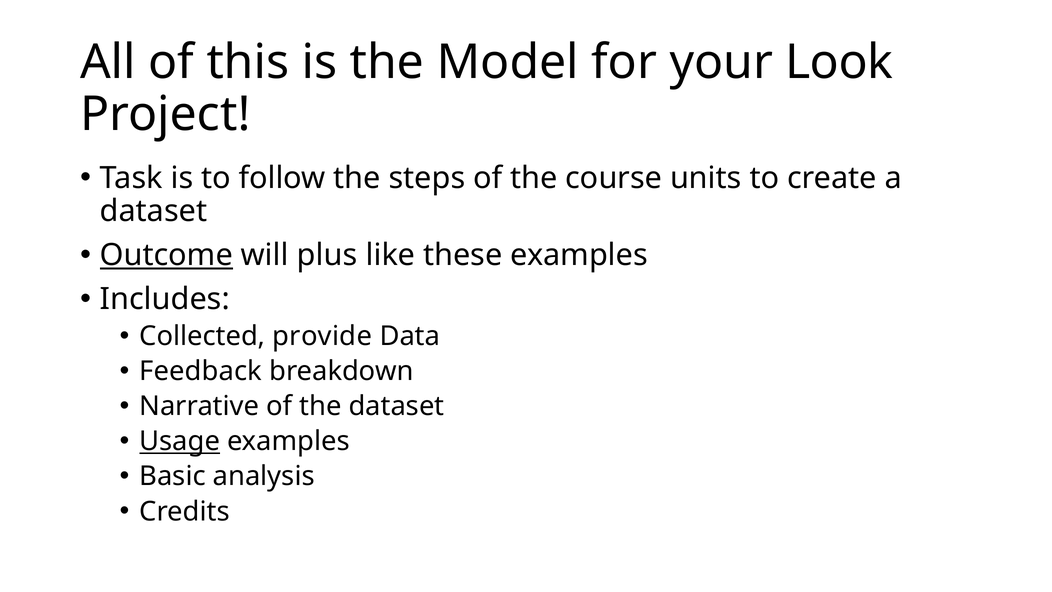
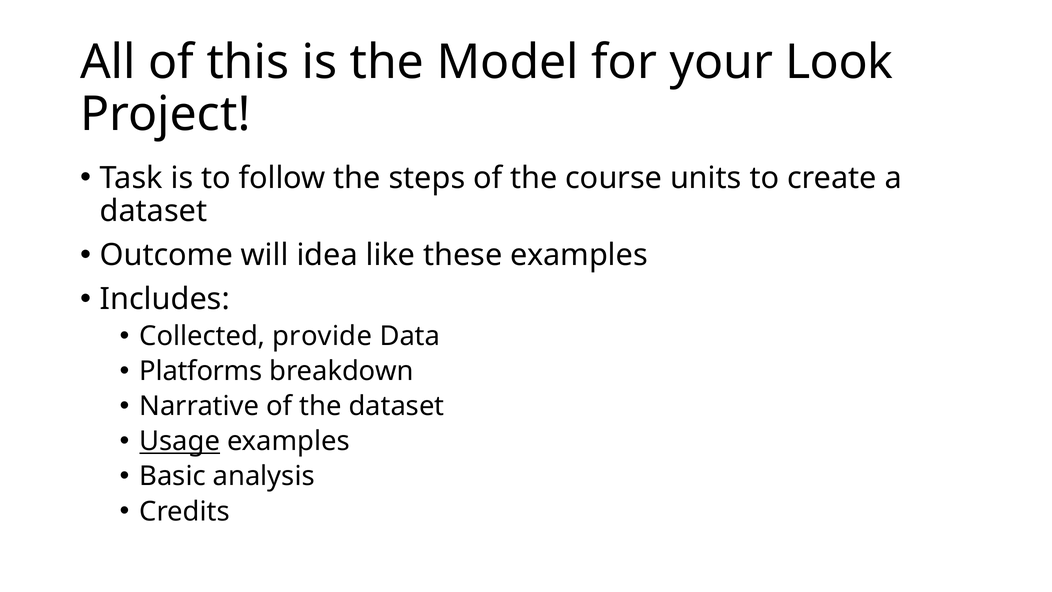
Outcome underline: present -> none
plus: plus -> idea
Feedback: Feedback -> Platforms
